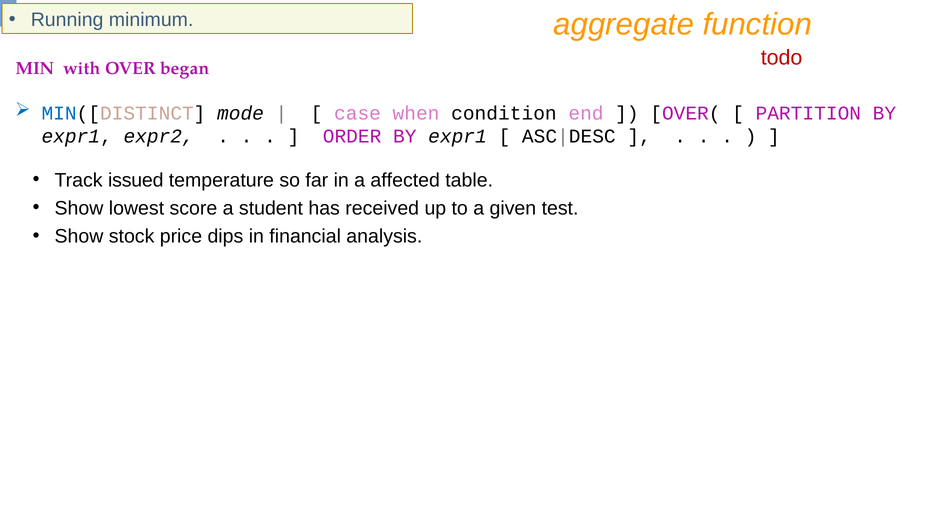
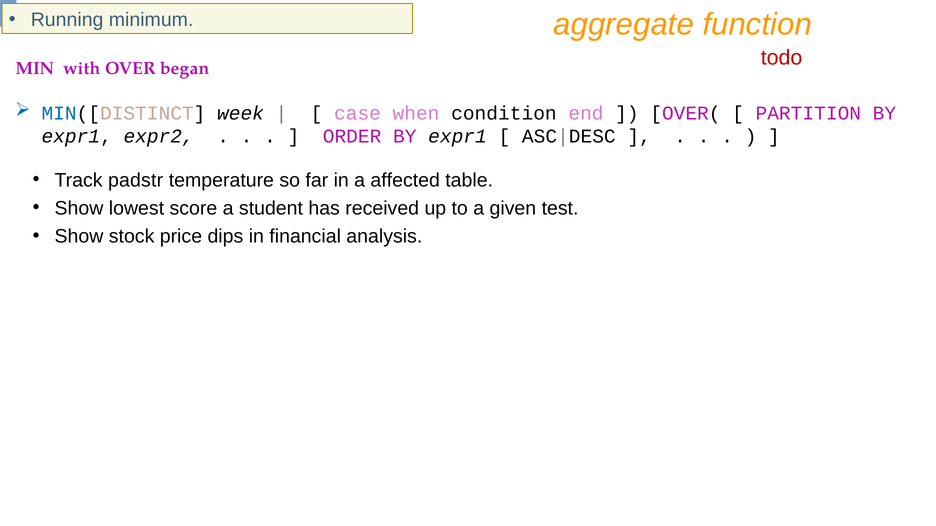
mode: mode -> week
issued: issued -> padstr
